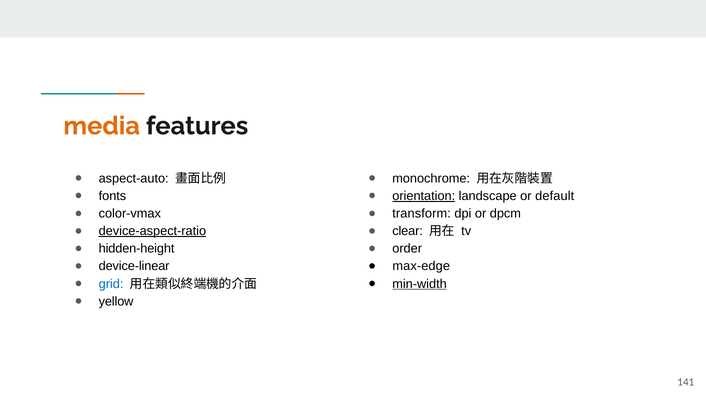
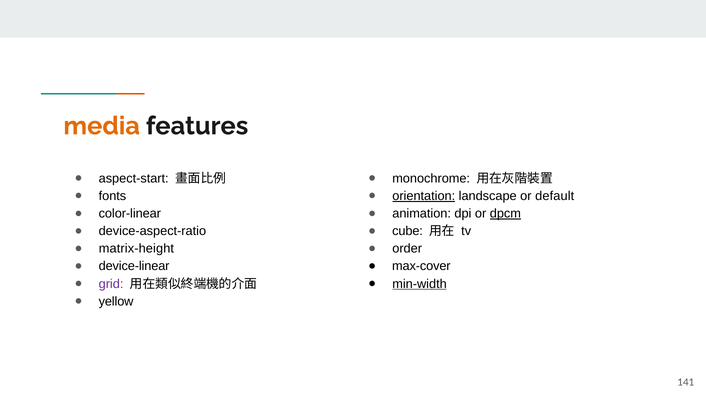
aspect-auto: aspect-auto -> aspect-start
color-vmax: color-vmax -> color-linear
transform: transform -> animation
dpcm underline: none -> present
device-aspect-ratio underline: present -> none
clear: clear -> cube
hidden-height: hidden-height -> matrix-height
max-edge: max-edge -> max-cover
grid colour: blue -> purple
